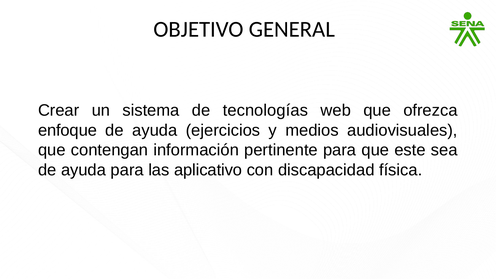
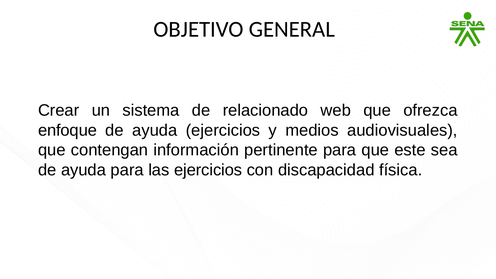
tecnologías: tecnologías -> relacionado
las aplicativo: aplicativo -> ejercicios
